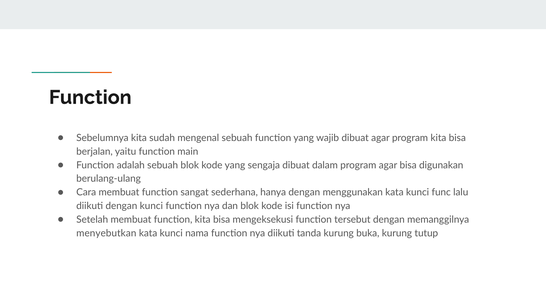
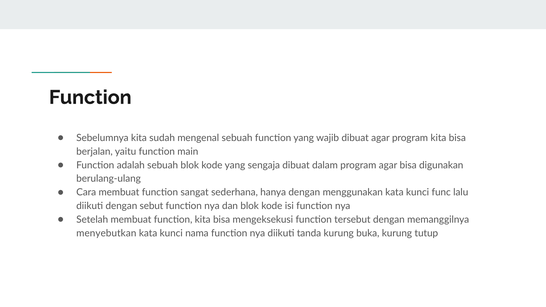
dengan kunci: kunci -> sebut
